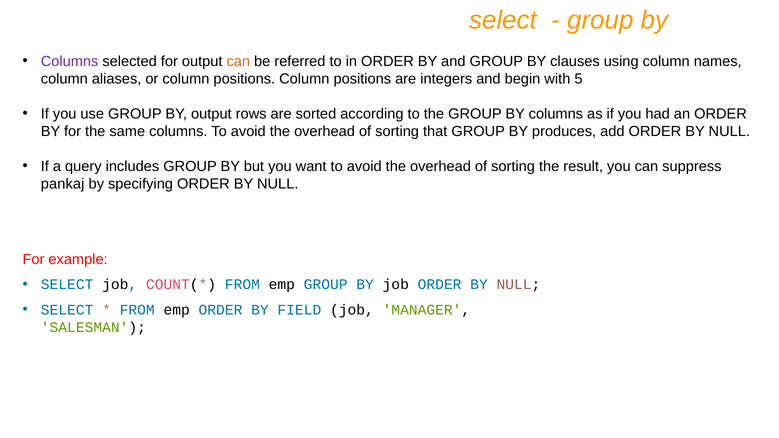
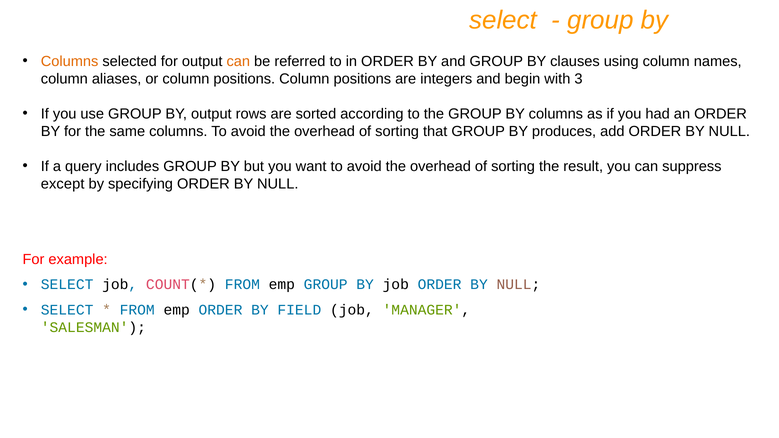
Columns at (70, 61) colour: purple -> orange
5: 5 -> 3
pankaj: pankaj -> except
